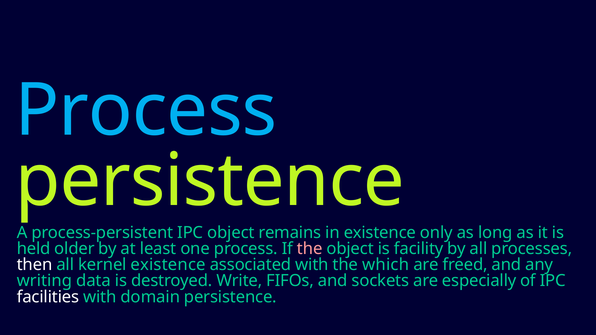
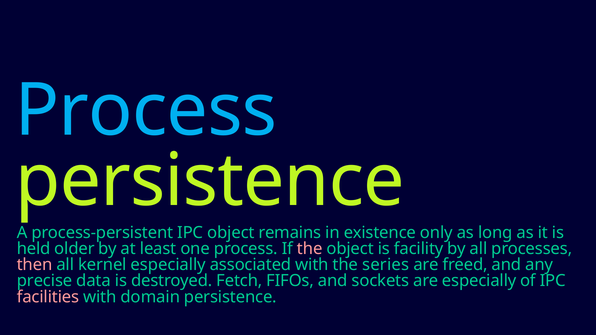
then colour: white -> pink
kernel existence: existence -> especially
which: which -> series
writing: writing -> precise
Write: Write -> Fetch
facilities colour: white -> pink
